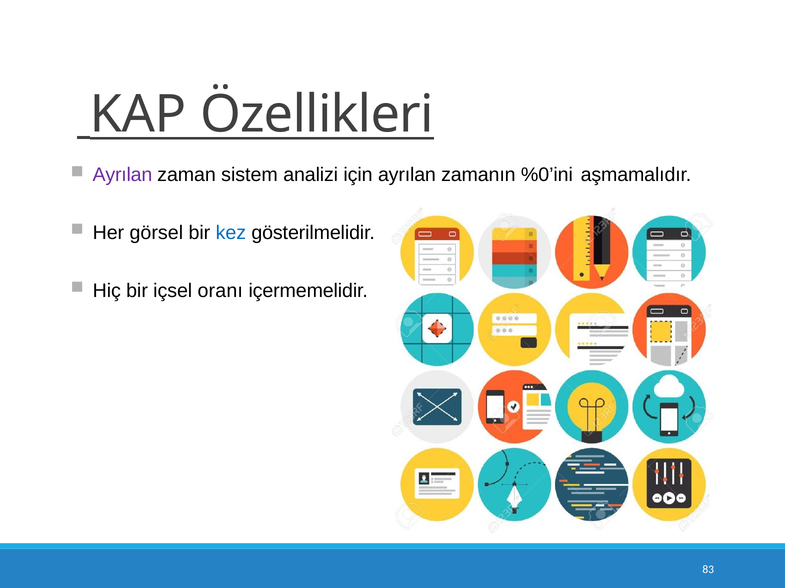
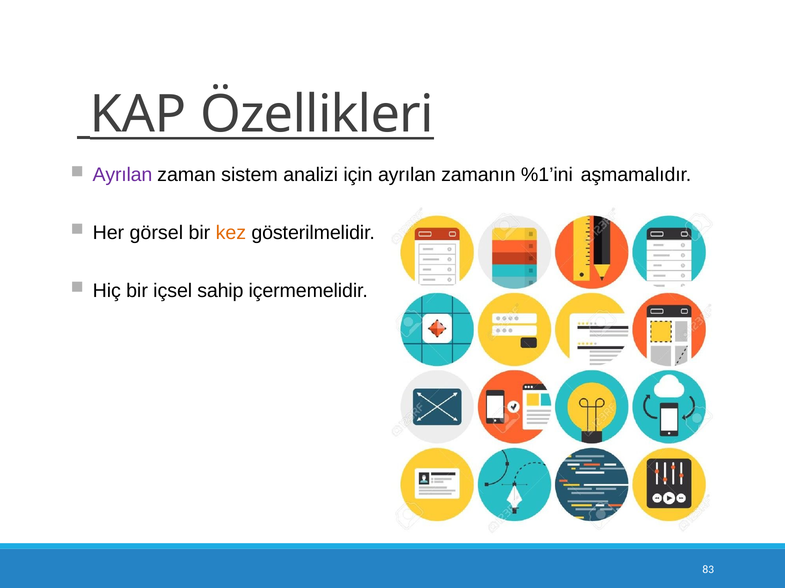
%0’ini: %0’ini -> %1’ini
kez colour: blue -> orange
oranı: oranı -> sahip
